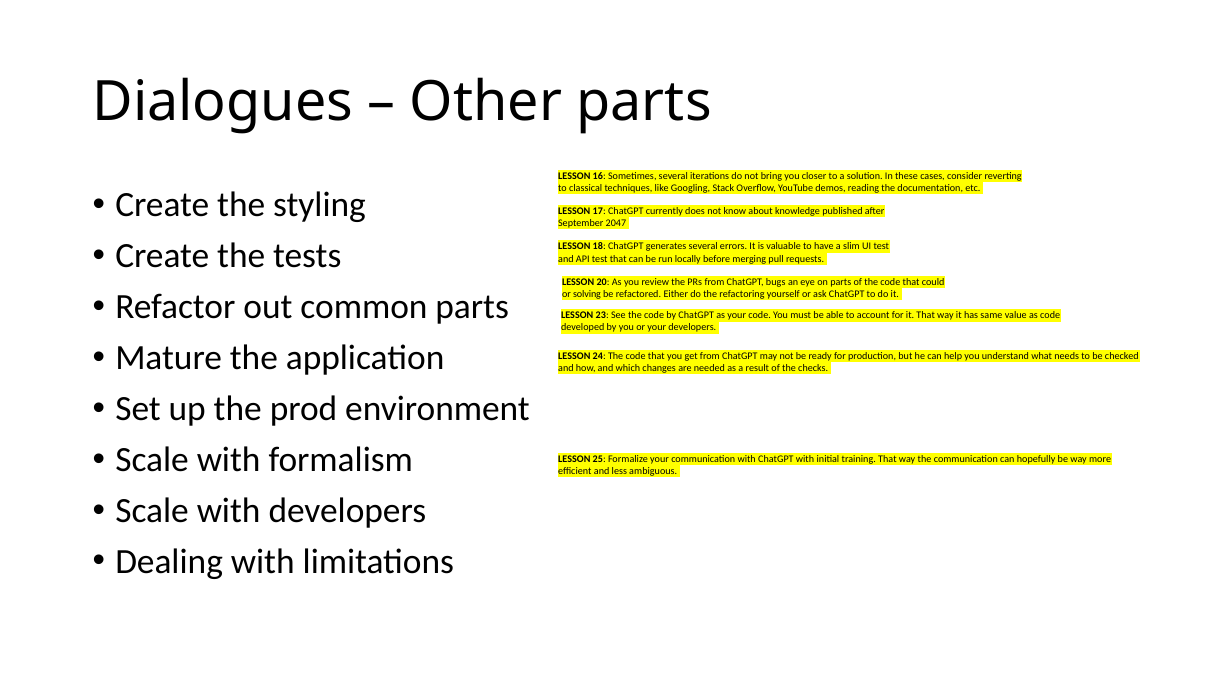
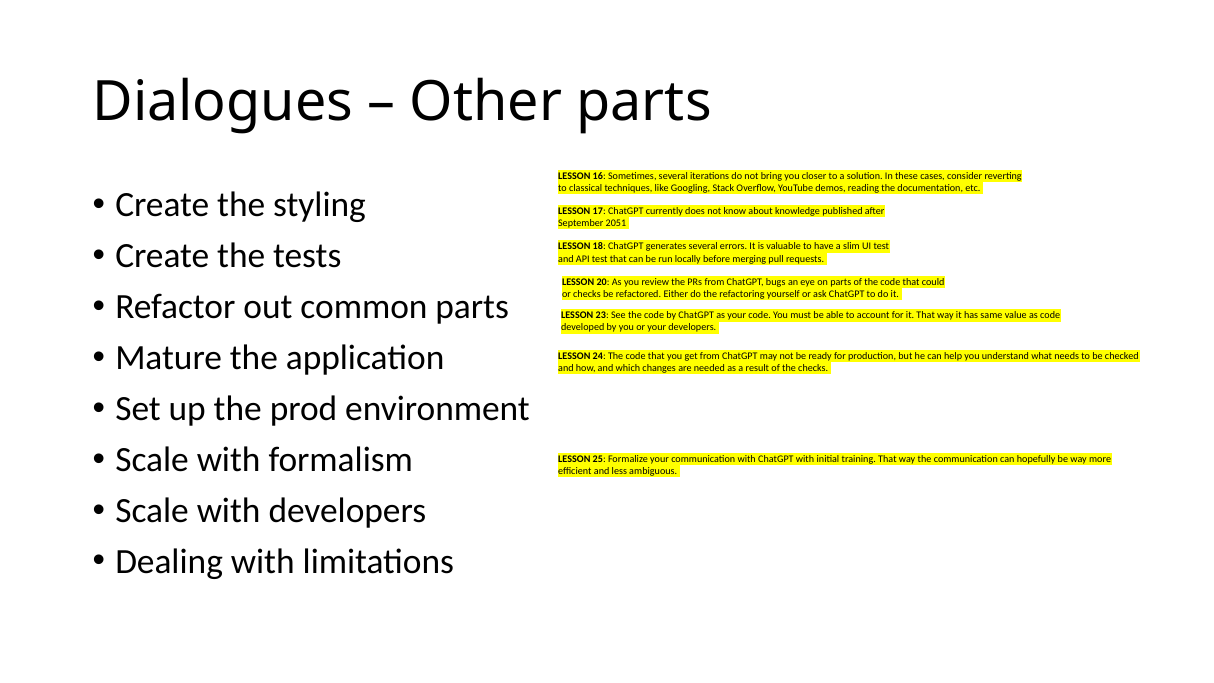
2047: 2047 -> 2051
or solving: solving -> checks
